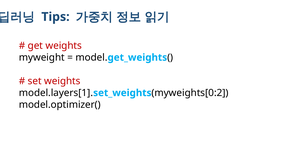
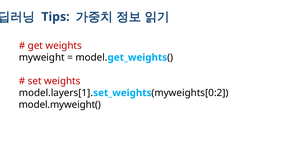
model.optimizer(: model.optimizer( -> model.myweight(
